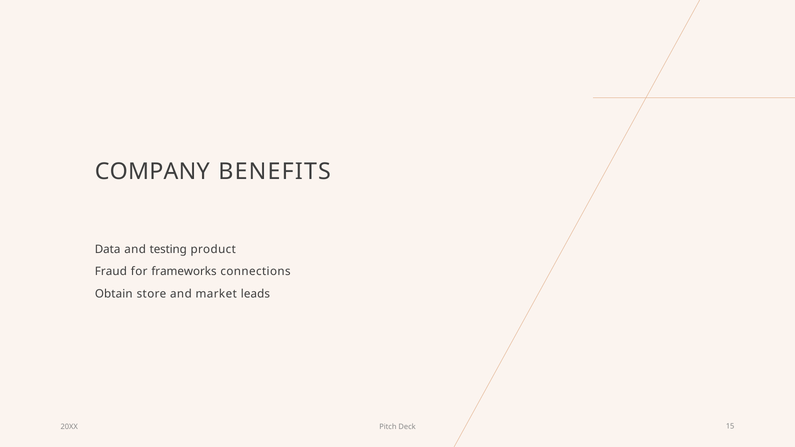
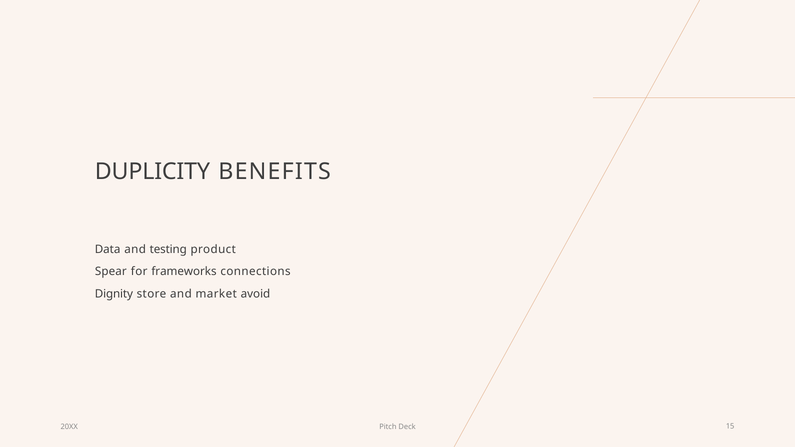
COMPANY: COMPANY -> DUPLICITY
Fraud: Fraud -> Spear
Obtain: Obtain -> Dignity
leads: leads -> avoid
